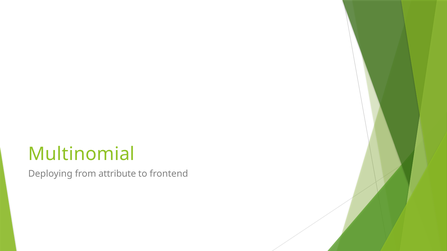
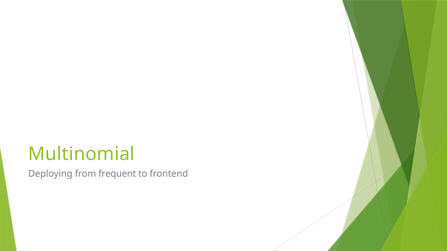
attribute: attribute -> frequent
